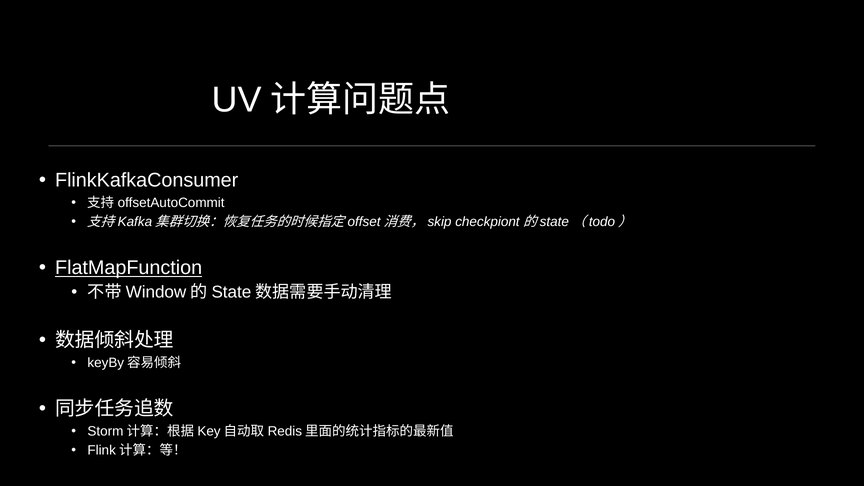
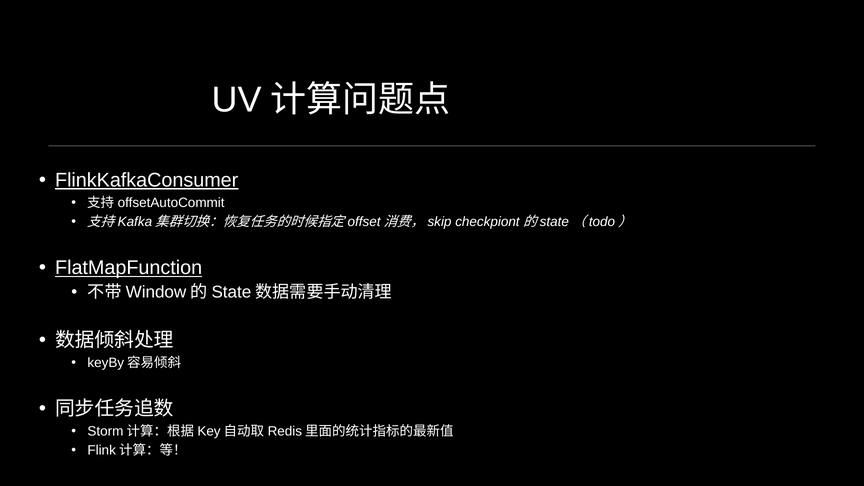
FlinkKafkaConsumer underline: none -> present
